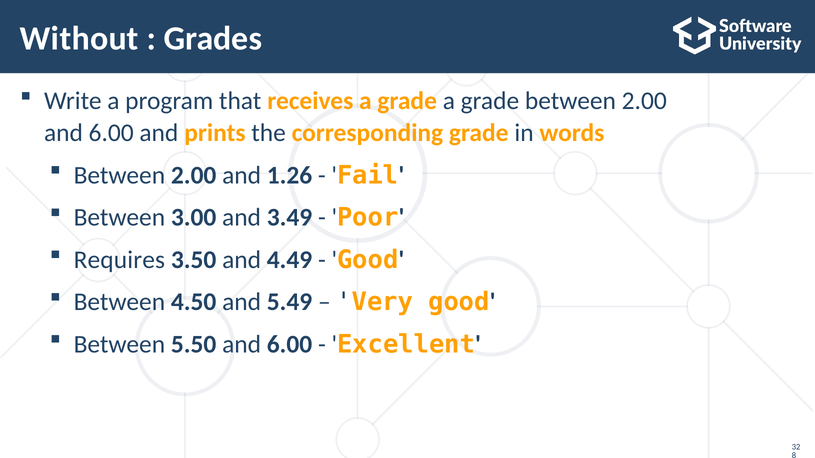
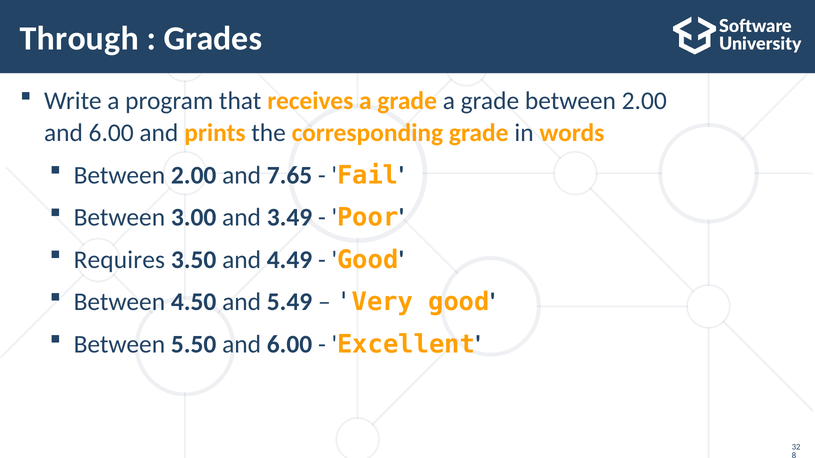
Without: Without -> Through
1.26: 1.26 -> 7.65
